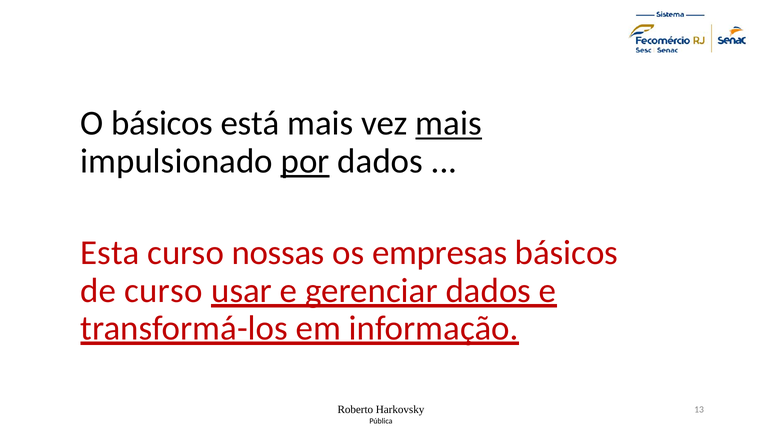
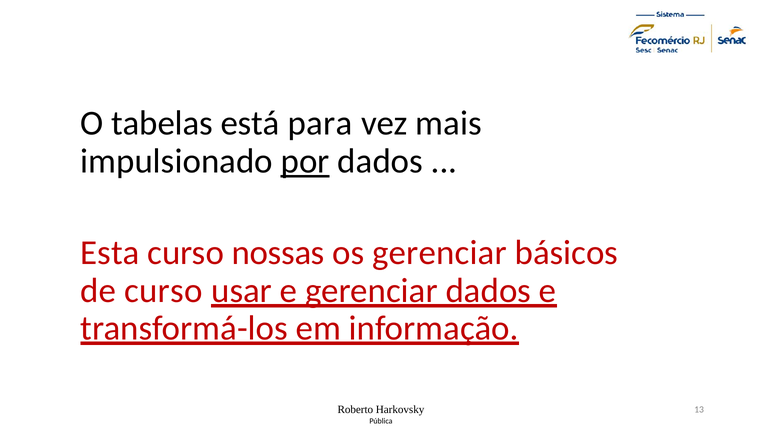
O básicos: básicos -> tabelas
está mais: mais -> para
mais at (449, 123) underline: present -> none
os empresas: empresas -> gerenciar
